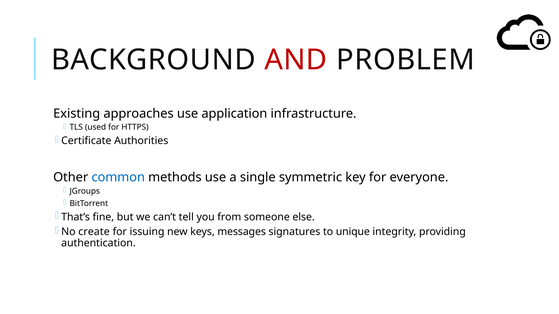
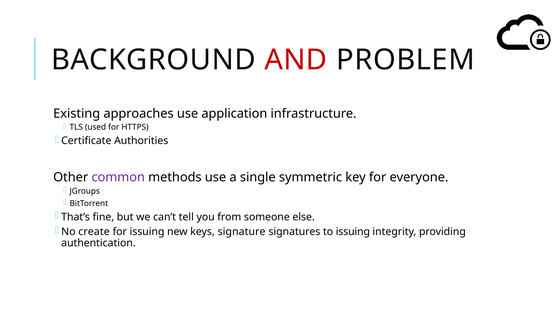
common colour: blue -> purple
messages: messages -> signature
to unique: unique -> issuing
